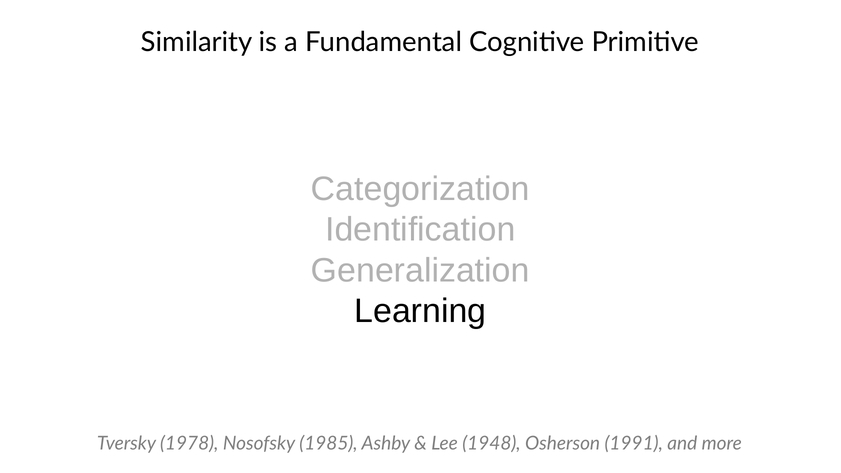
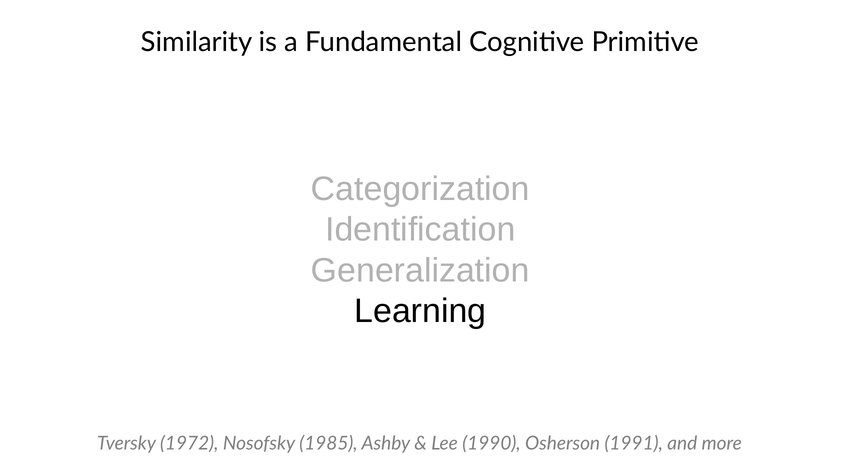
1978: 1978 -> 1972
1948: 1948 -> 1990
